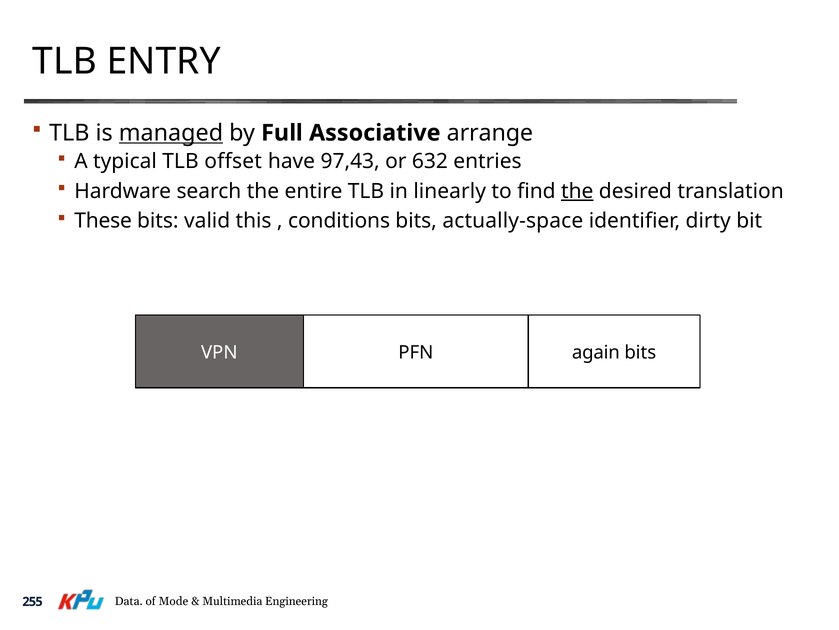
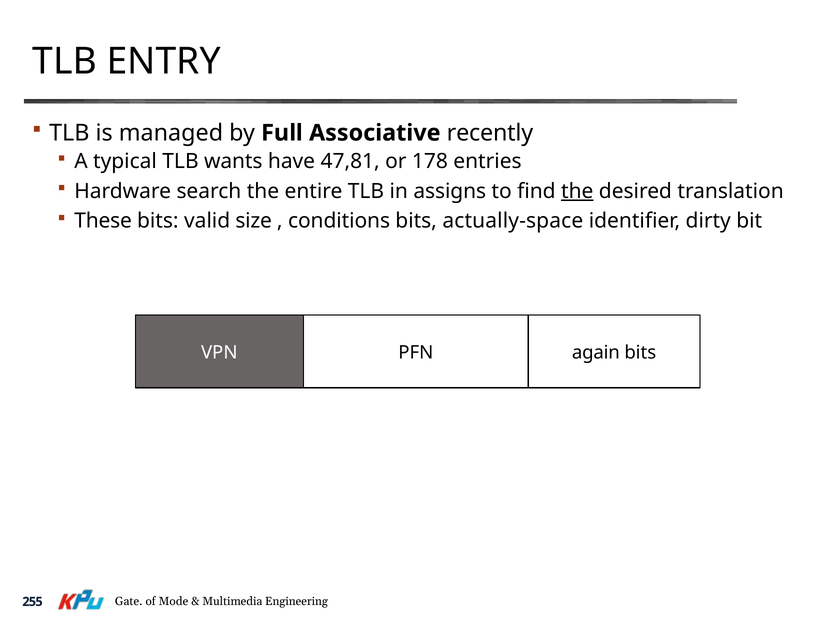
managed underline: present -> none
arrange: arrange -> recently
offset: offset -> wants
97,43: 97,43 -> 47,81
632: 632 -> 178
linearly: linearly -> assigns
this: this -> size
Data: Data -> Gate
